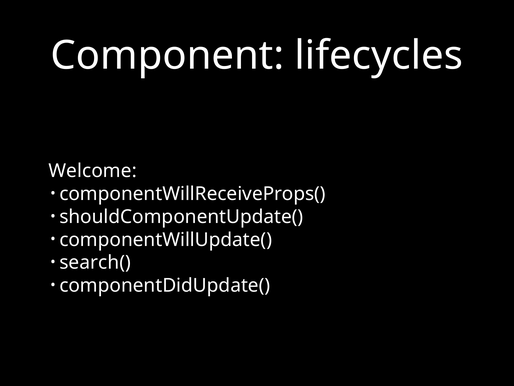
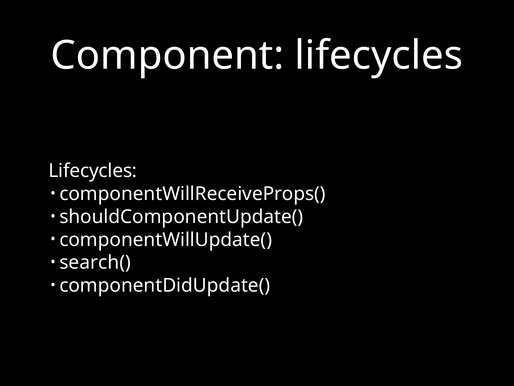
Welcome at (93, 171): Welcome -> Lifecycles
